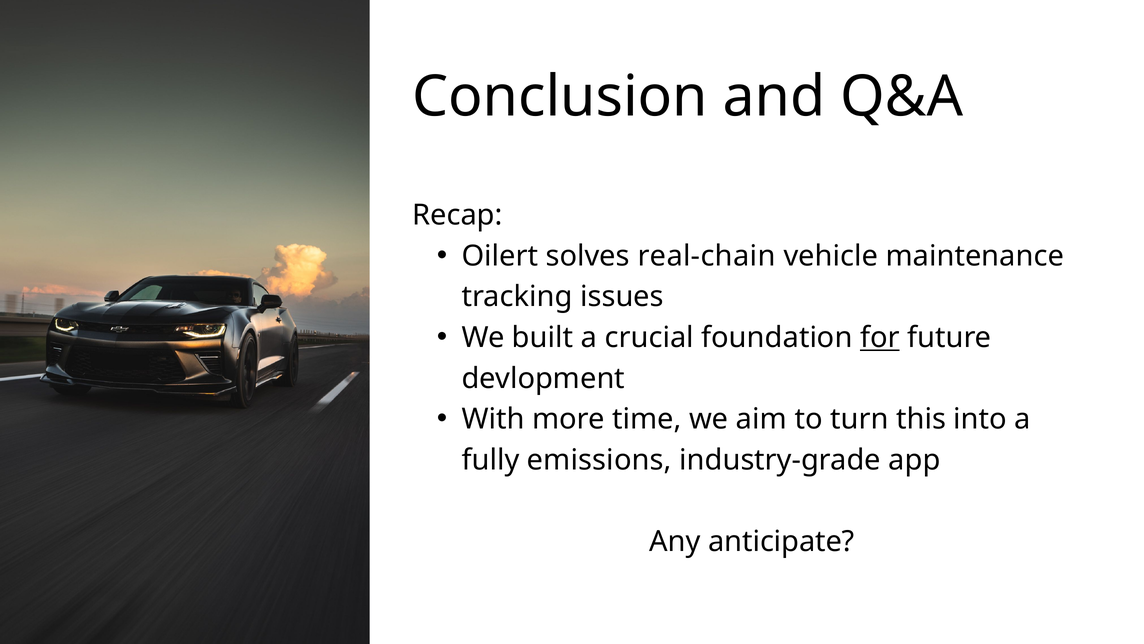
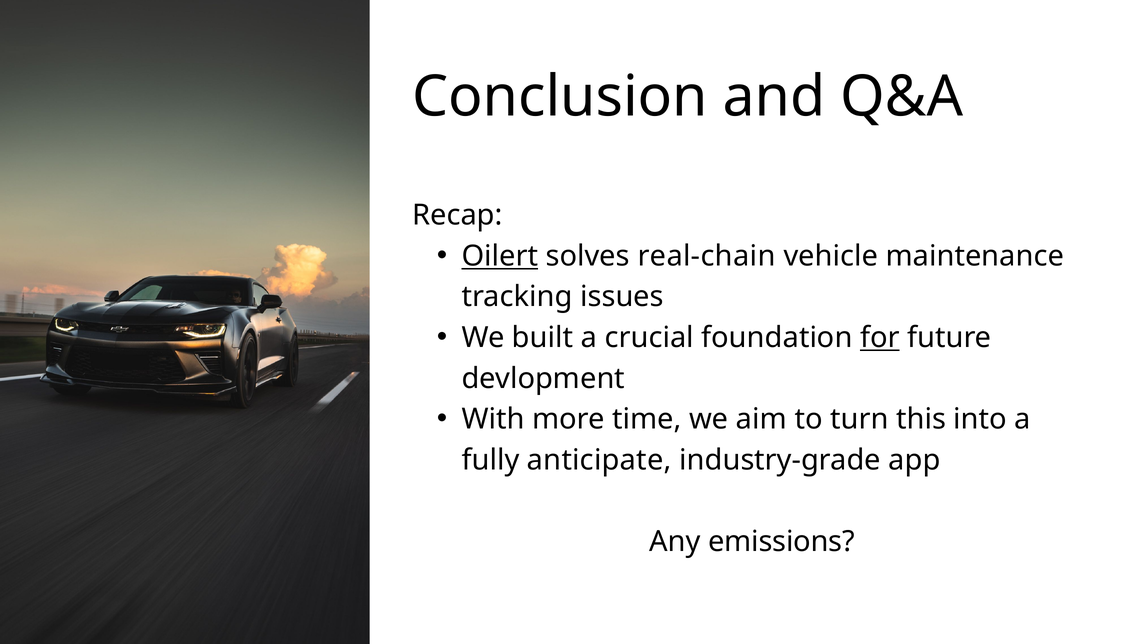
Oilert underline: none -> present
emissions: emissions -> anticipate
anticipate: anticipate -> emissions
